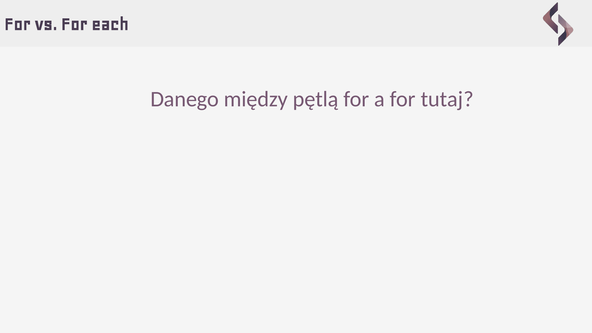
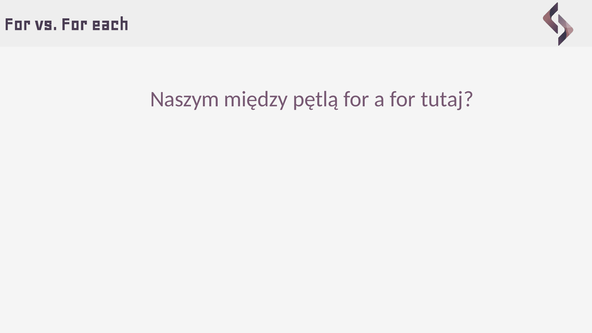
Danego: Danego -> Naszym
